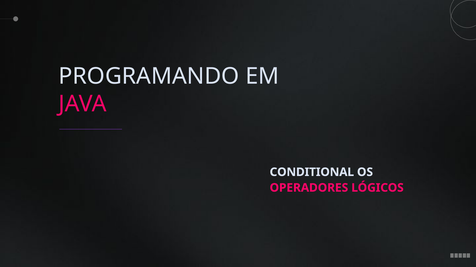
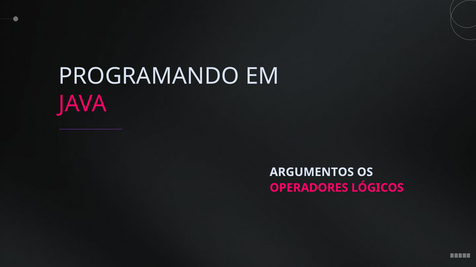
CONDITIONAL: CONDITIONAL -> ARGUMENTOS
